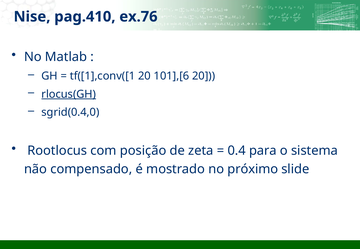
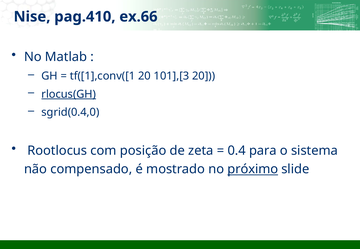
ex.76: ex.76 -> ex.66
101],[6: 101],[6 -> 101],[3
próximo underline: none -> present
